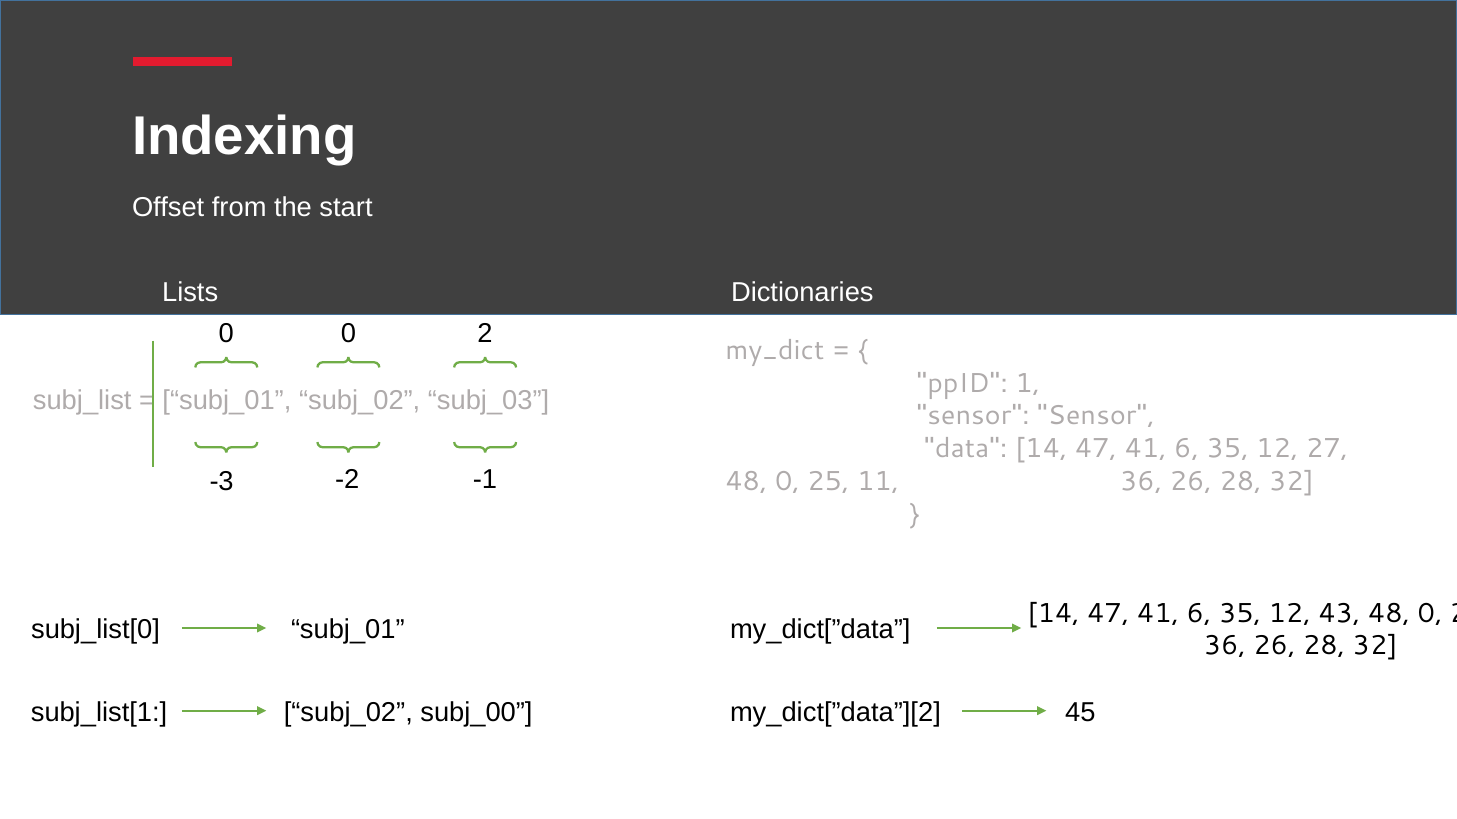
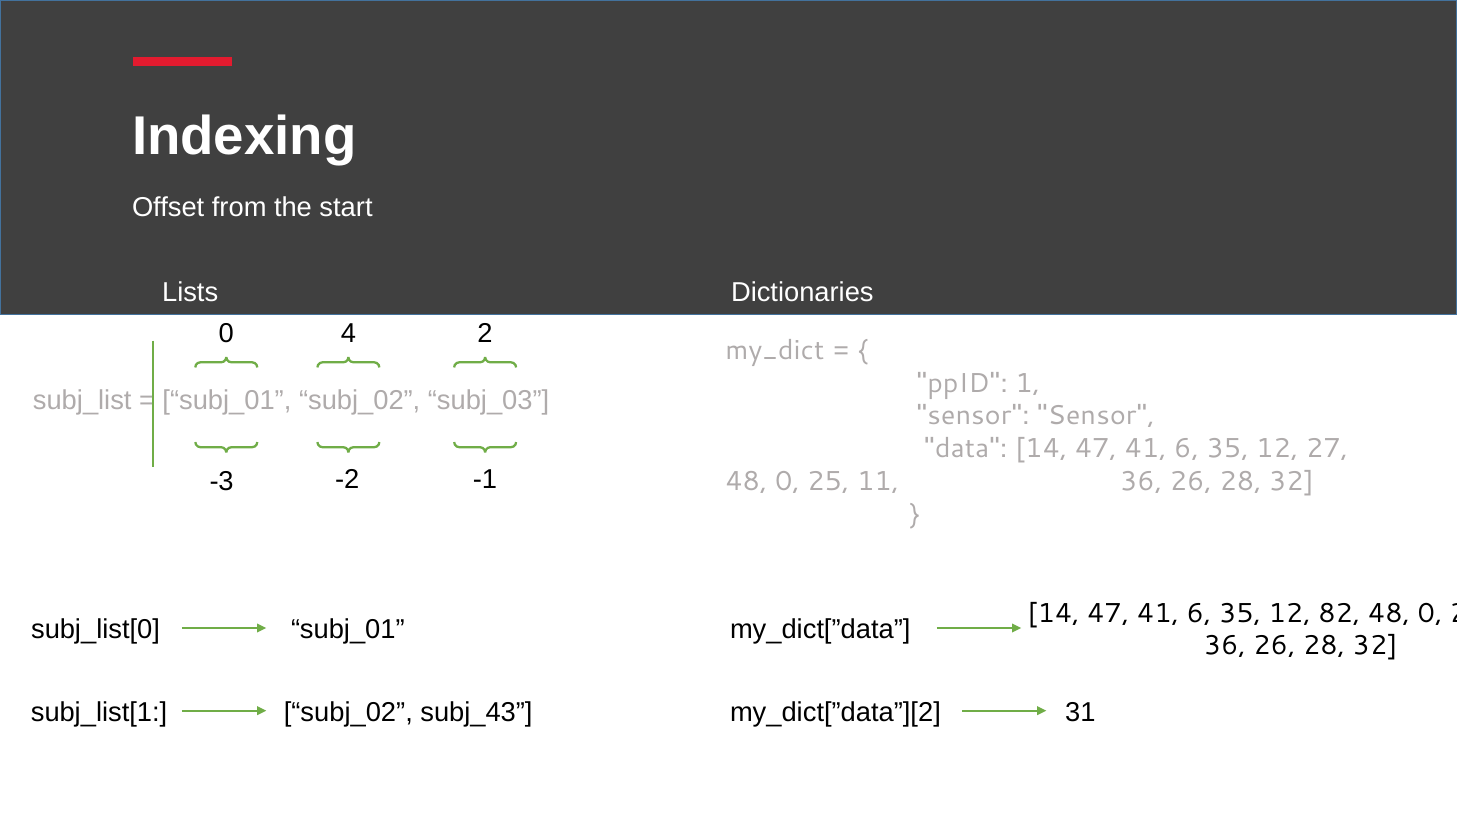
0 0: 0 -> 4
43: 43 -> 82
subj_00: subj_00 -> subj_43
45: 45 -> 31
